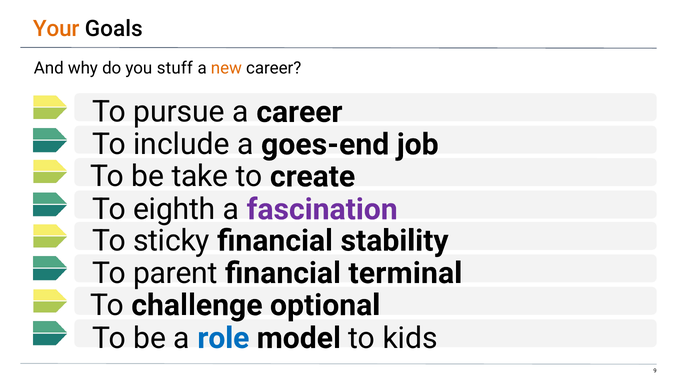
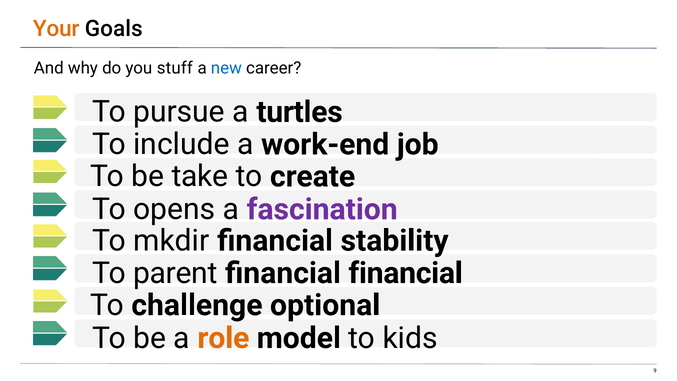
new colour: orange -> blue
a career: career -> turtles
goes-end: goes-end -> work-end
eighth: eighth -> opens
sticky: sticky -> mkdir
financial terminal: terminal -> financial
role colour: blue -> orange
